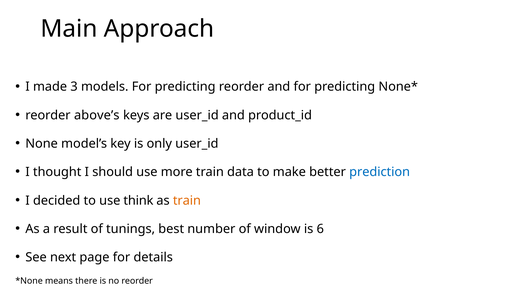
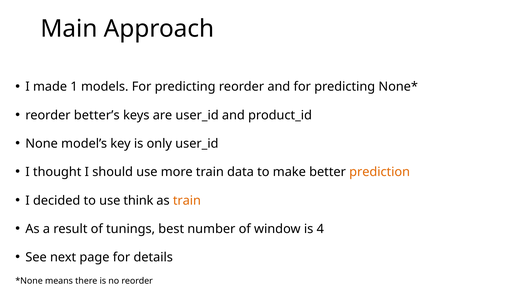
3: 3 -> 1
above’s: above’s -> better’s
prediction colour: blue -> orange
6: 6 -> 4
